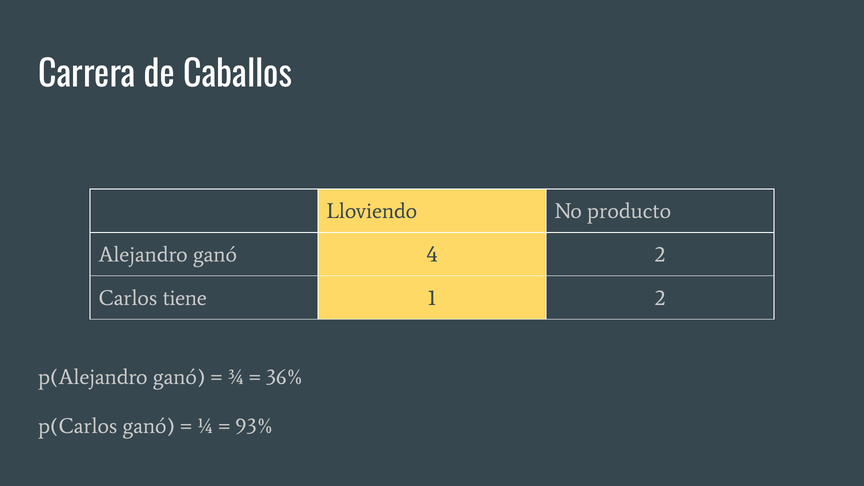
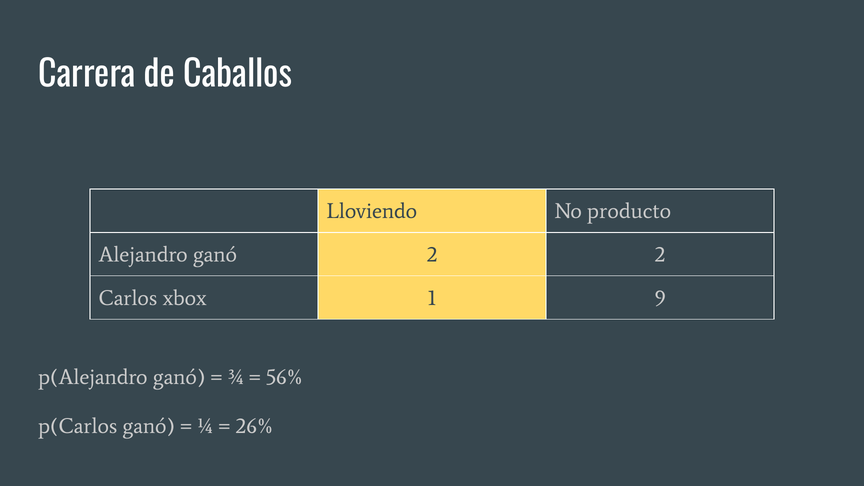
ganó 4: 4 -> 2
tiene: tiene -> xbox
1 2: 2 -> 9
36%: 36% -> 56%
93%: 93% -> 26%
